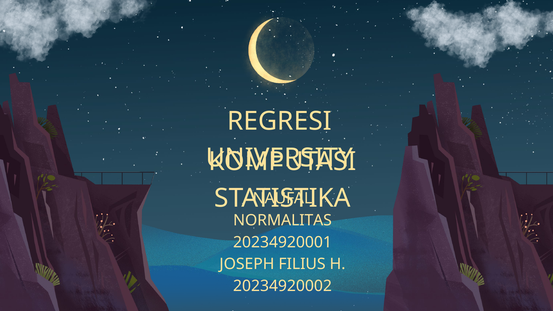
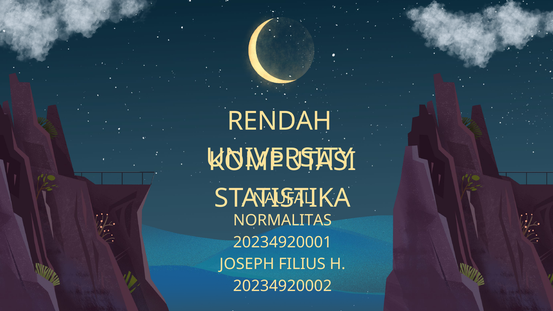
REGRESI: REGRESI -> RENDAH
